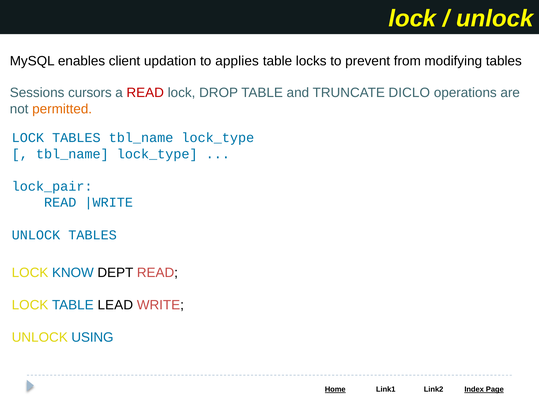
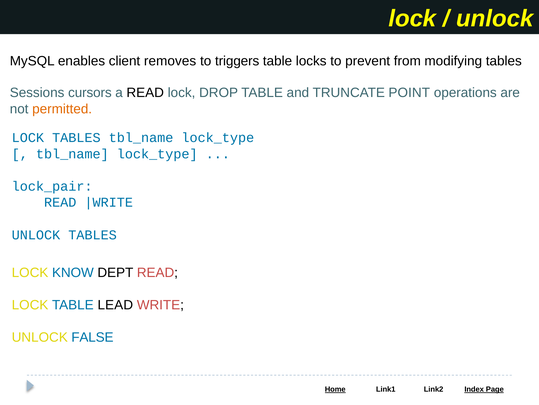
updation: updation -> removes
applies: applies -> triggers
READ at (145, 93) colour: red -> black
DICLO: DICLO -> POINT
USING: USING -> FALSE
